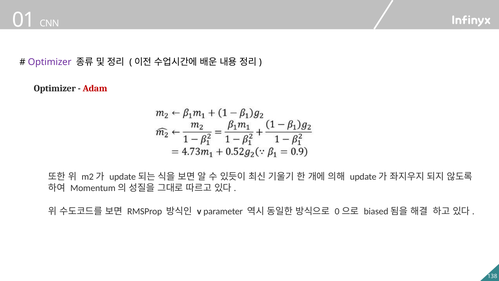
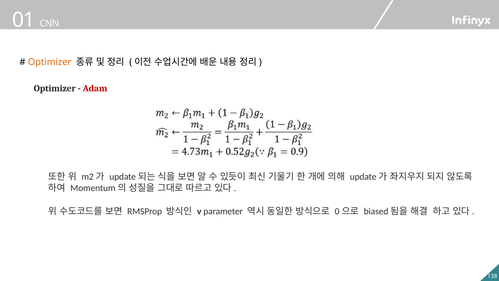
Optimizer at (50, 62) colour: purple -> orange
